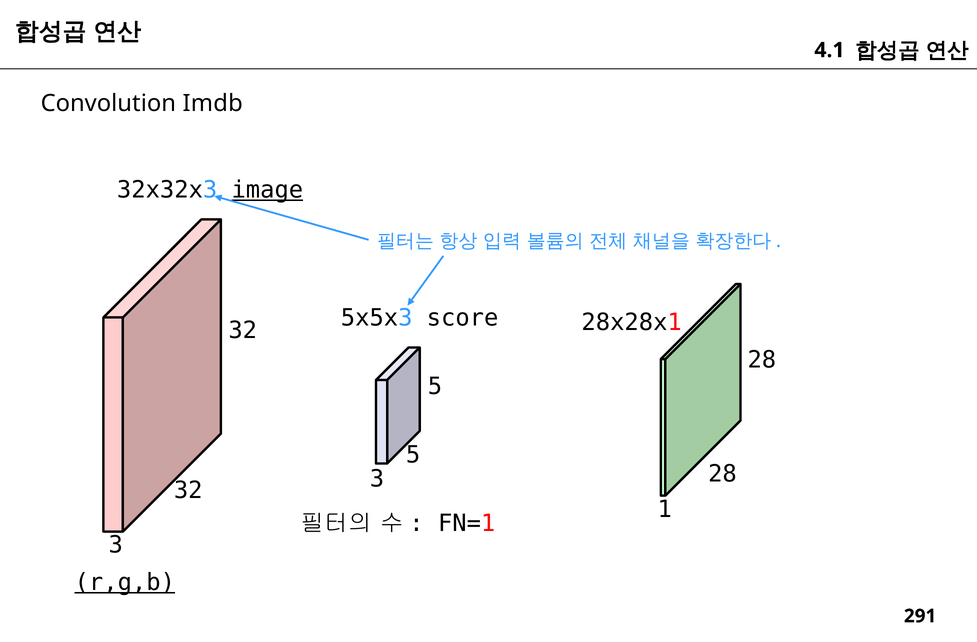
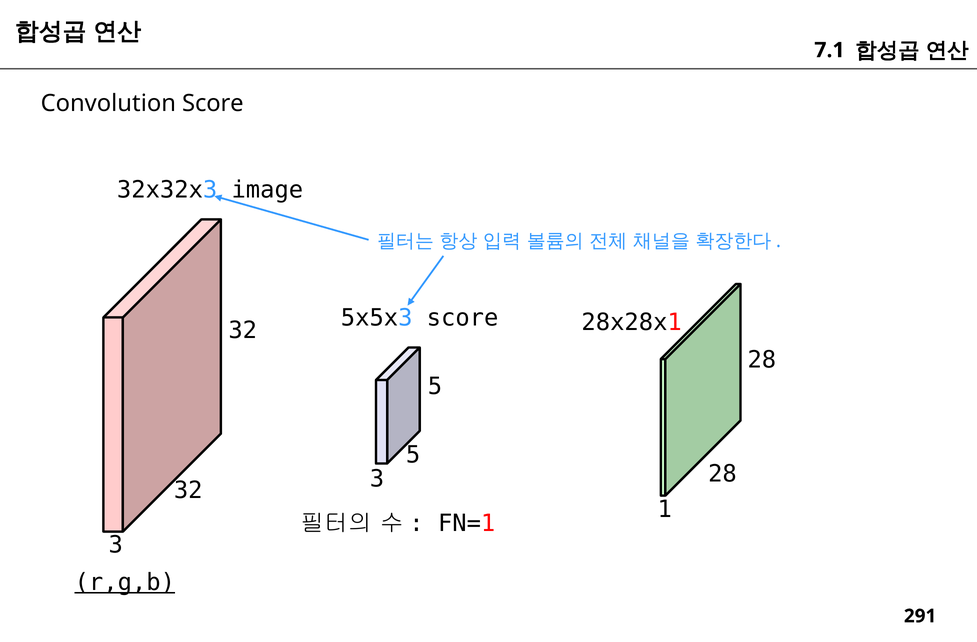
4.1: 4.1 -> 7.1
Convolution Imdb: Imdb -> Score
image underline: present -> none
